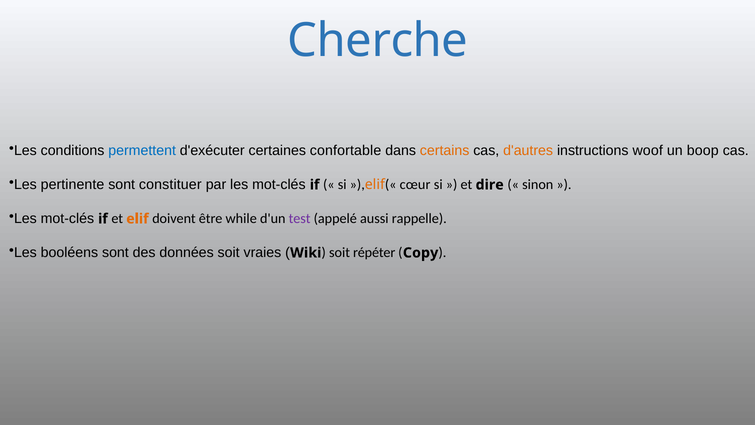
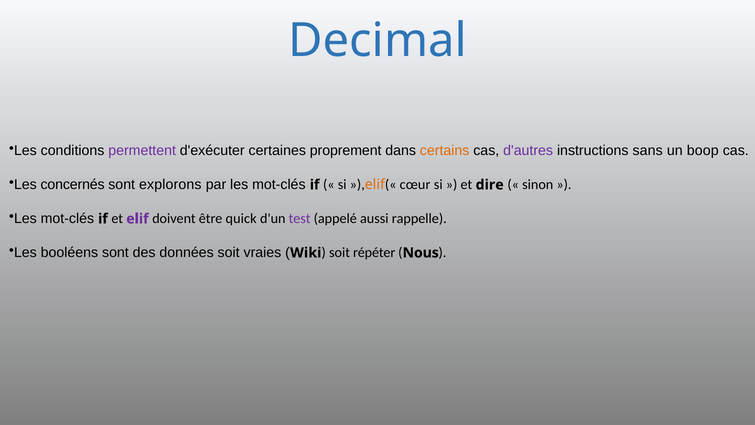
Cherche: Cherche -> Decimal
permettent colour: blue -> purple
confortable: confortable -> proprement
d'autres colour: orange -> purple
woof: woof -> sans
pertinente: pertinente -> concernés
constituer: constituer -> explorons
elif at (137, 219) colour: orange -> purple
while: while -> quick
Copy: Copy -> Nous
